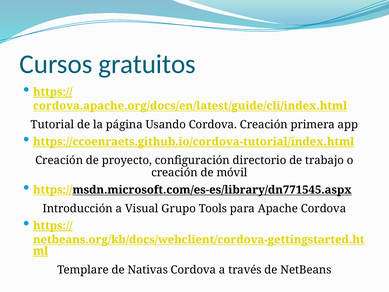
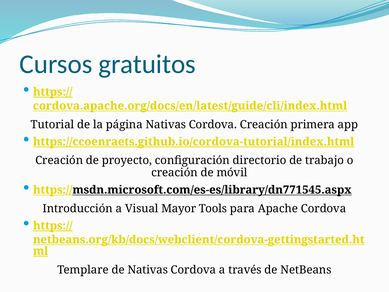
página Usando: Usando -> Nativas
Grupo: Grupo -> Mayor
